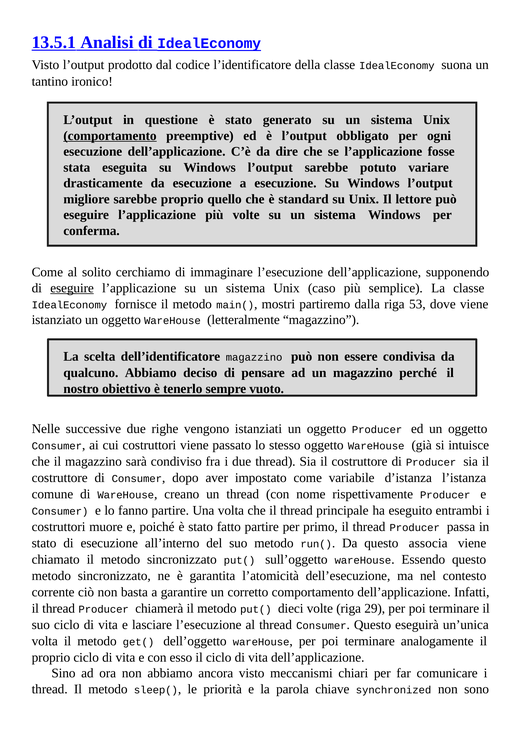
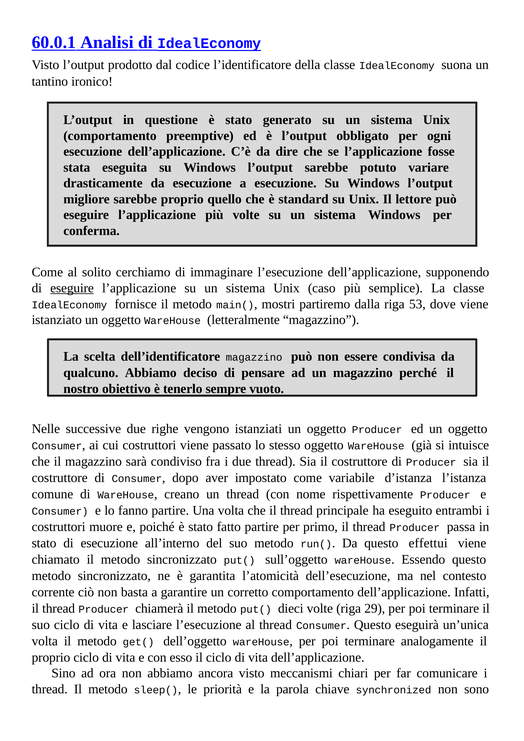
13.5.1: 13.5.1 -> 60.0.1
comportamento at (110, 136) underline: present -> none
associa: associa -> effettui
